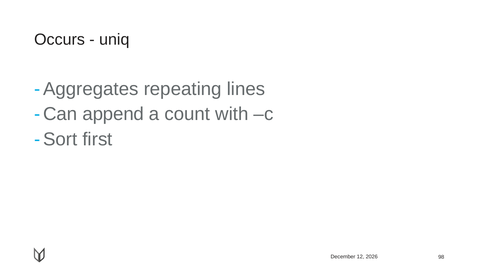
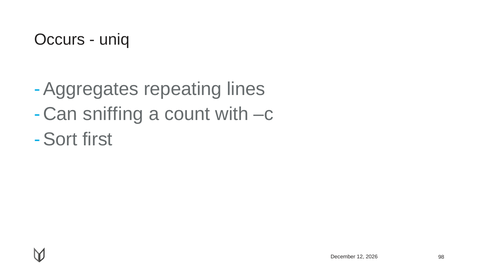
append: append -> sniffing
